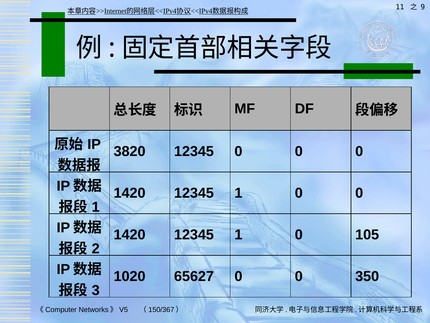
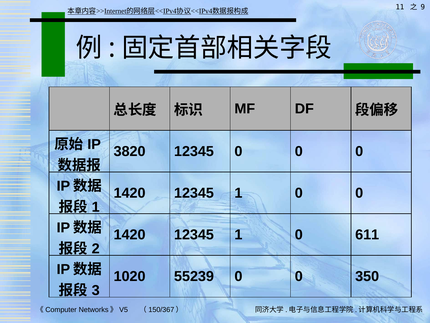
105: 105 -> 611
65627: 65627 -> 55239
